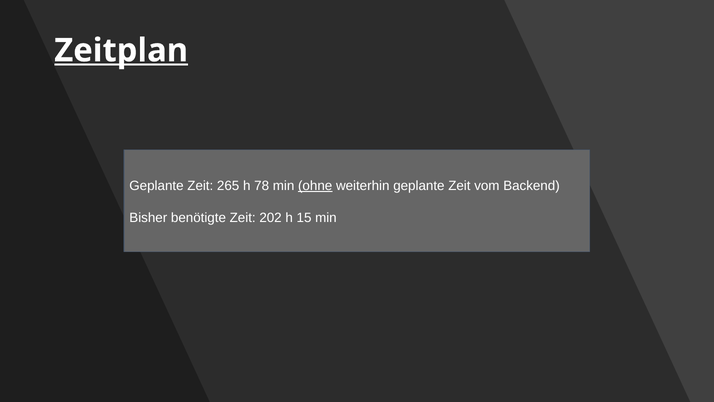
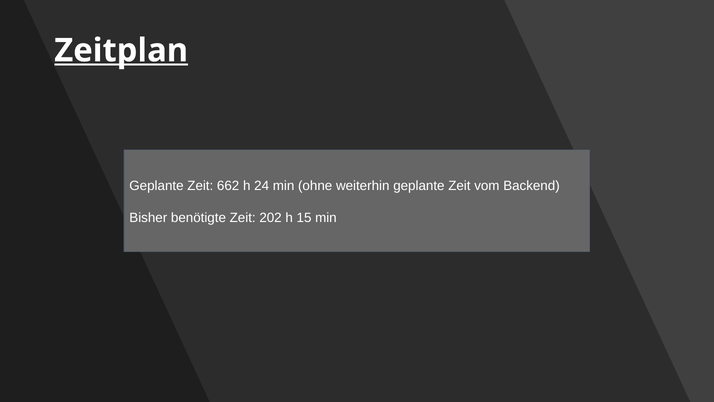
265: 265 -> 662
78: 78 -> 24
ohne underline: present -> none
